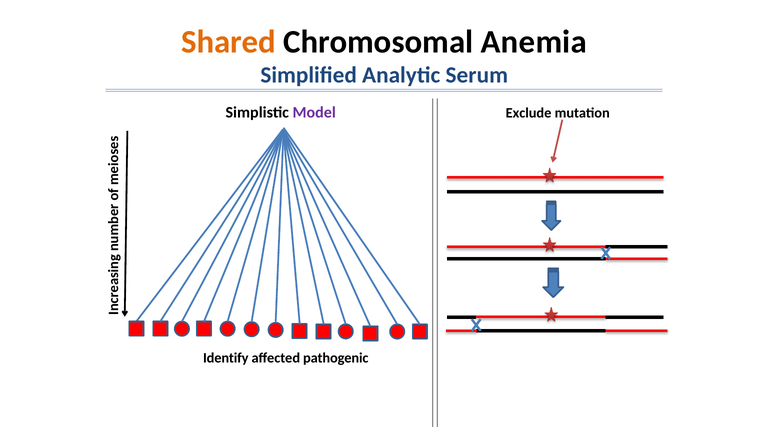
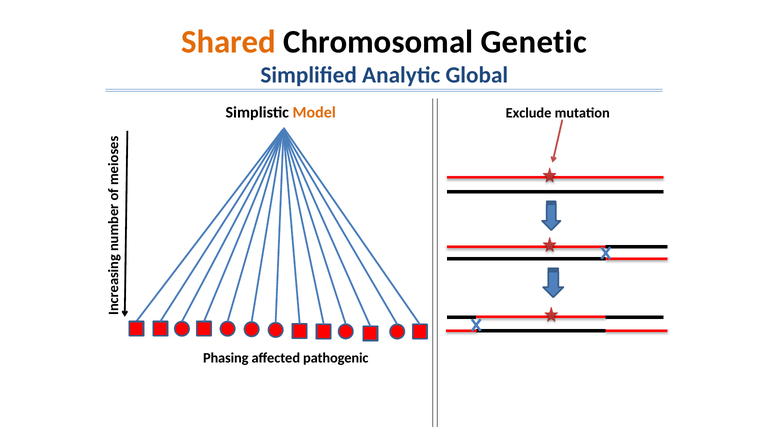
Anemia: Anemia -> Genetic
Serum: Serum -> Global
Model colour: purple -> orange
Identify: Identify -> Phasing
